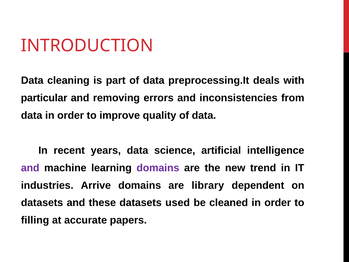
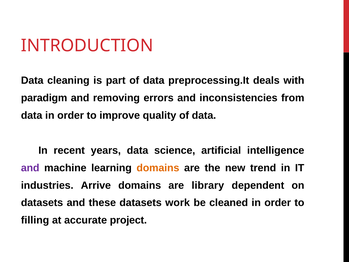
particular: particular -> paradigm
domains at (158, 168) colour: purple -> orange
used: used -> work
papers: papers -> project
